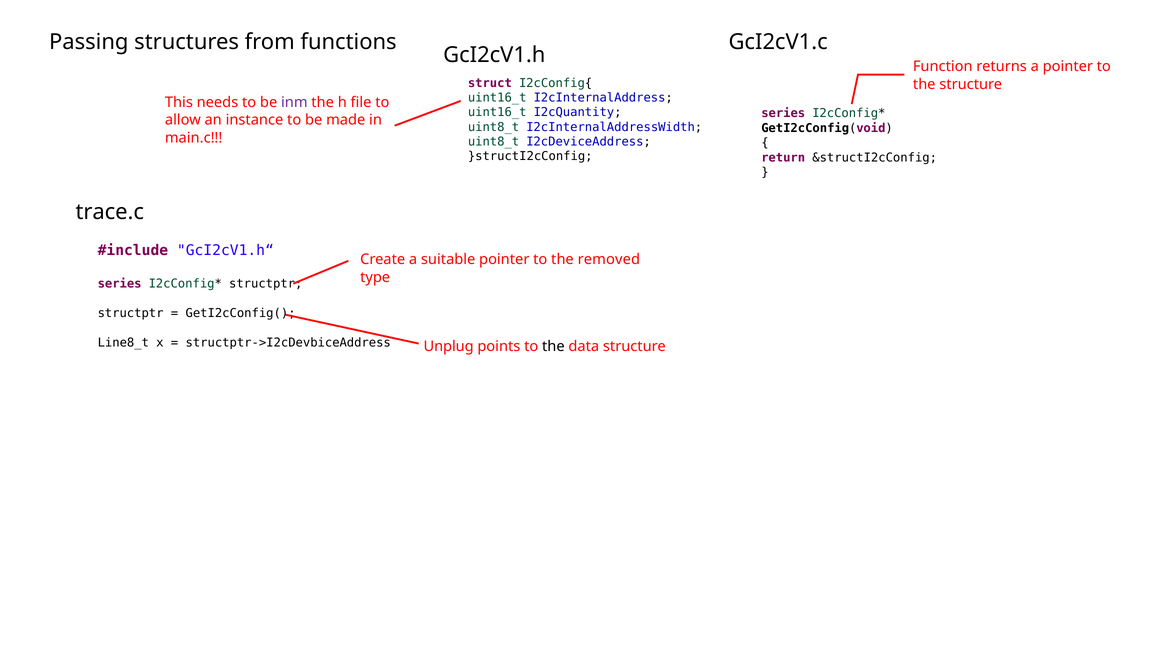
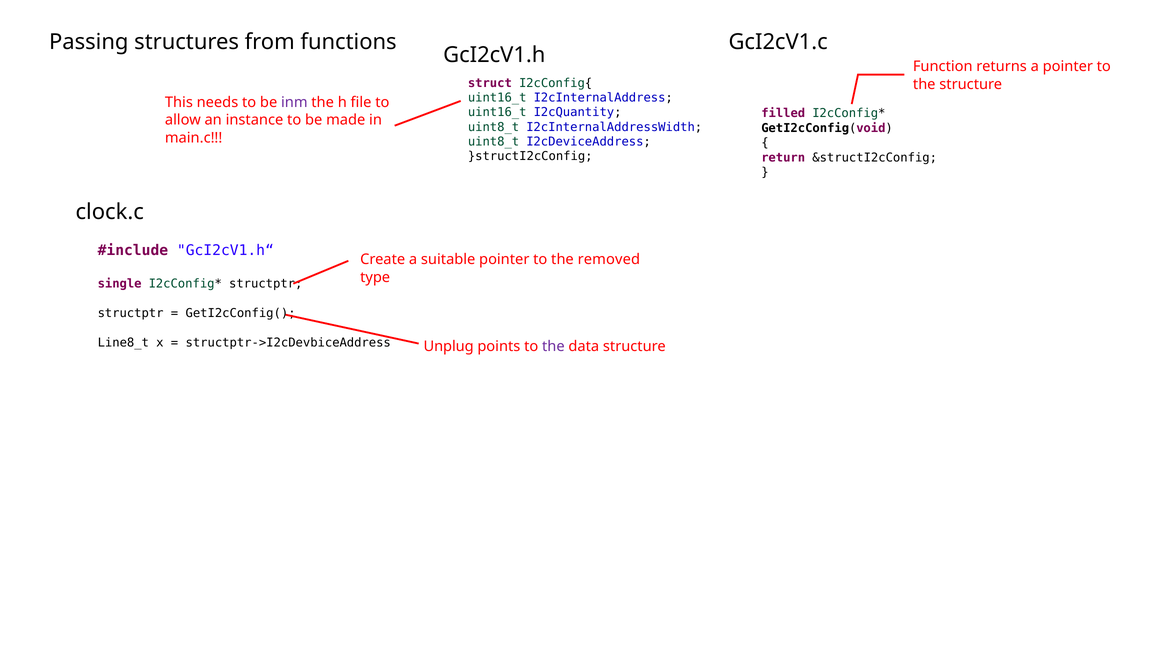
series at (783, 113): series -> filled
trace.c: trace.c -> clock.c
series at (120, 284): series -> single
the at (553, 346) colour: black -> purple
